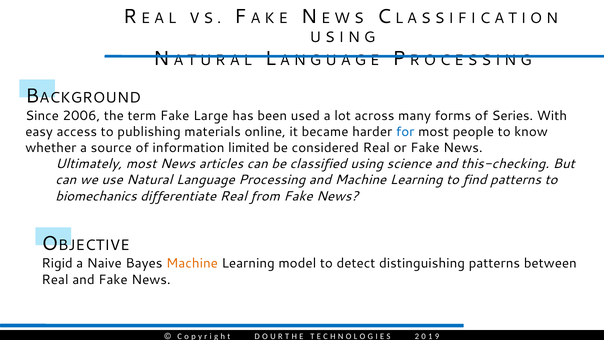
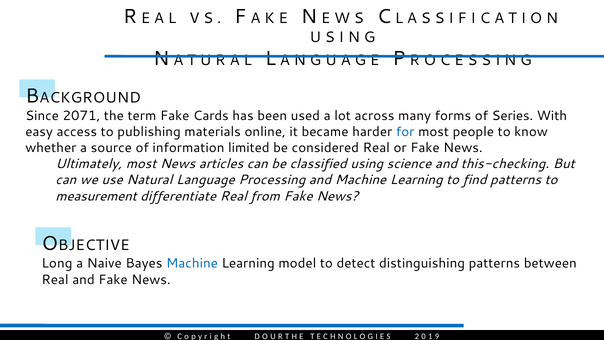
2006: 2006 -> 2071
Large: Large -> Cards
biomechanics: biomechanics -> measurement
Rigid: Rigid -> Long
Machine at (192, 263) colour: orange -> blue
